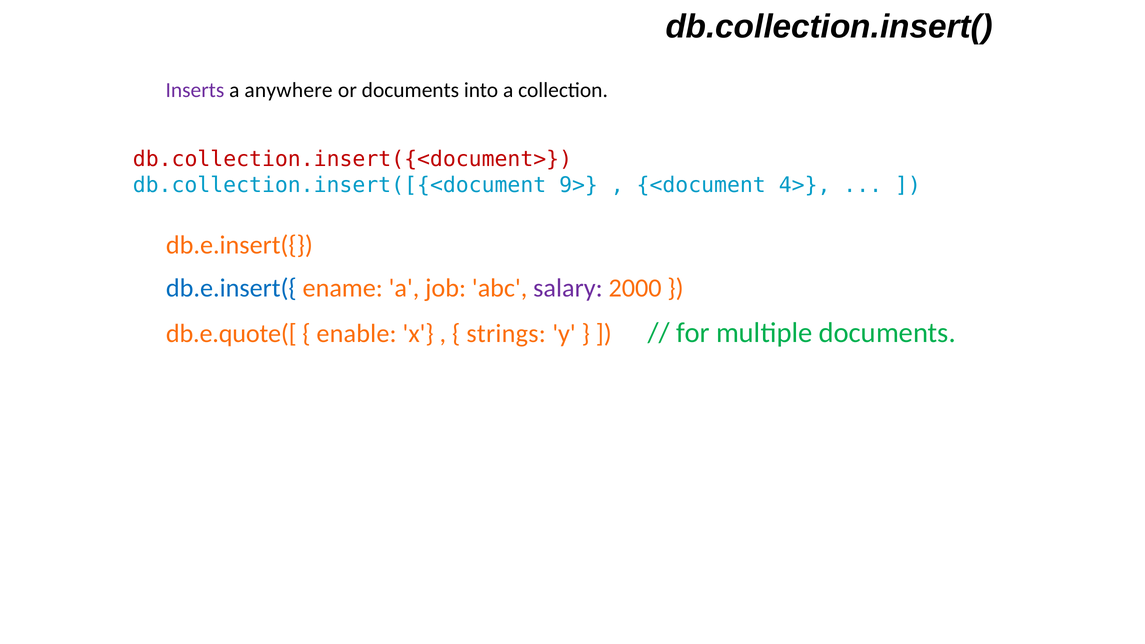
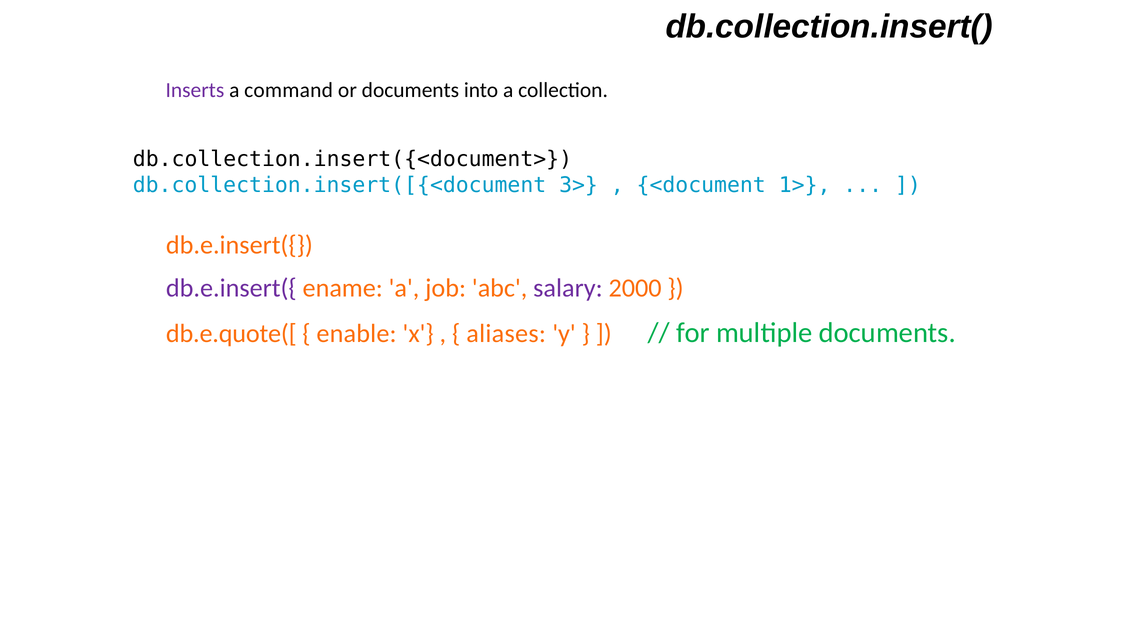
anywhere: anywhere -> command
db.collection.insert({<document> colour: red -> black
9>: 9> -> 3>
4>: 4> -> 1>
db.e.insert({ at (231, 288) colour: blue -> purple
strings: strings -> aliases
